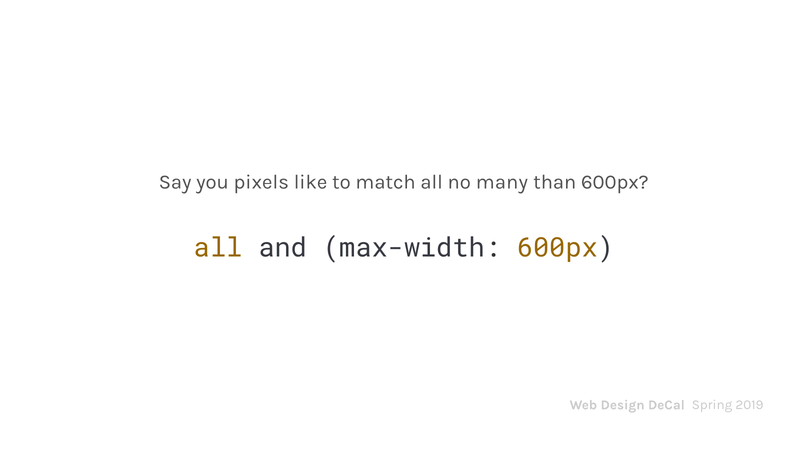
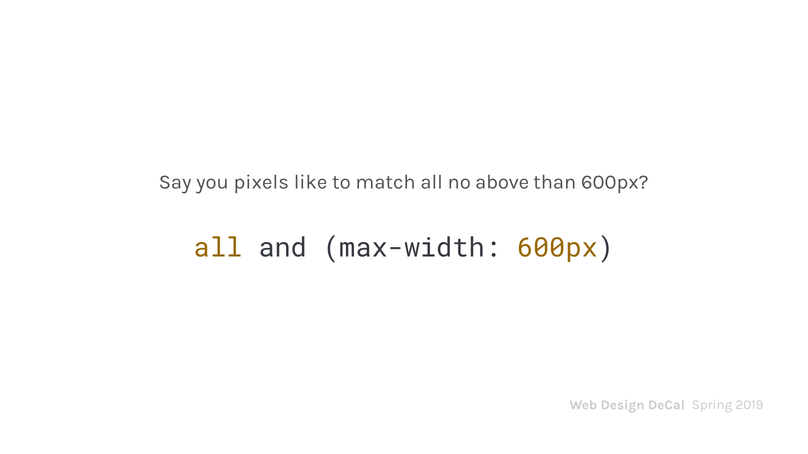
many: many -> above
